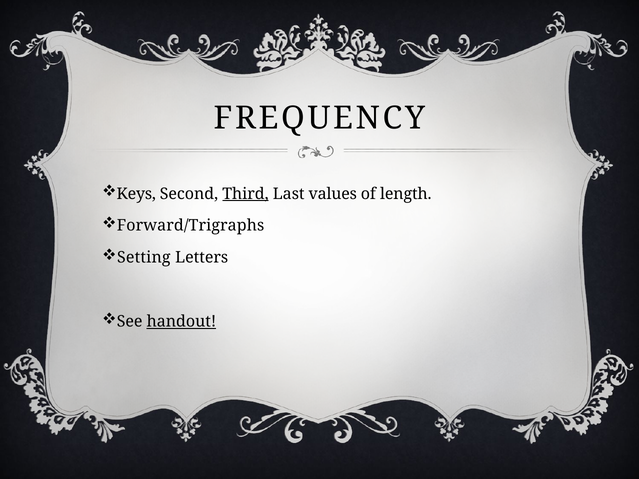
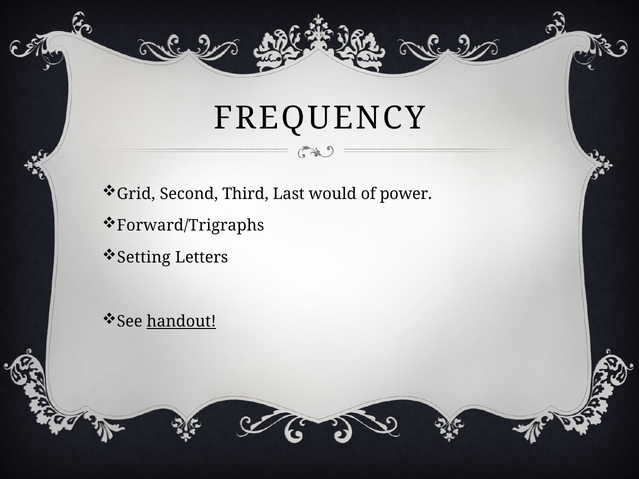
Keys: Keys -> Grid
Third underline: present -> none
values: values -> would
length: length -> power
